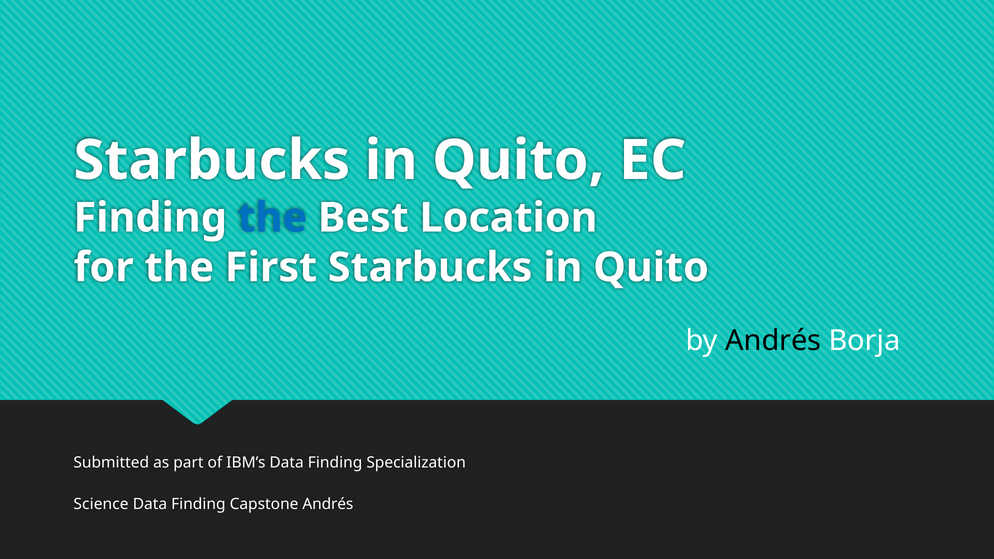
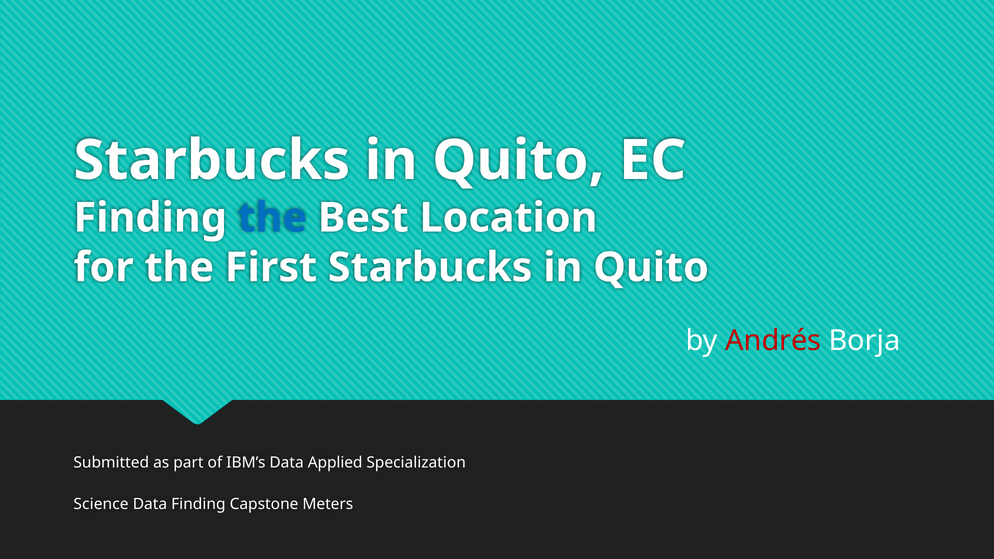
Andrés at (773, 341) colour: black -> red
IBM’s Data Finding: Finding -> Applied
Capstone Andrés: Andrés -> Meters
